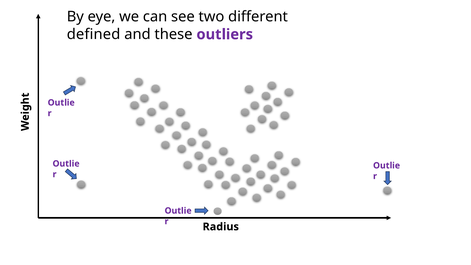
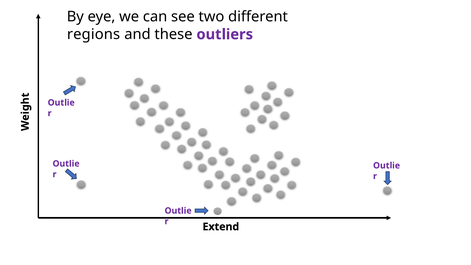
defined: defined -> regions
Radius: Radius -> Extend
